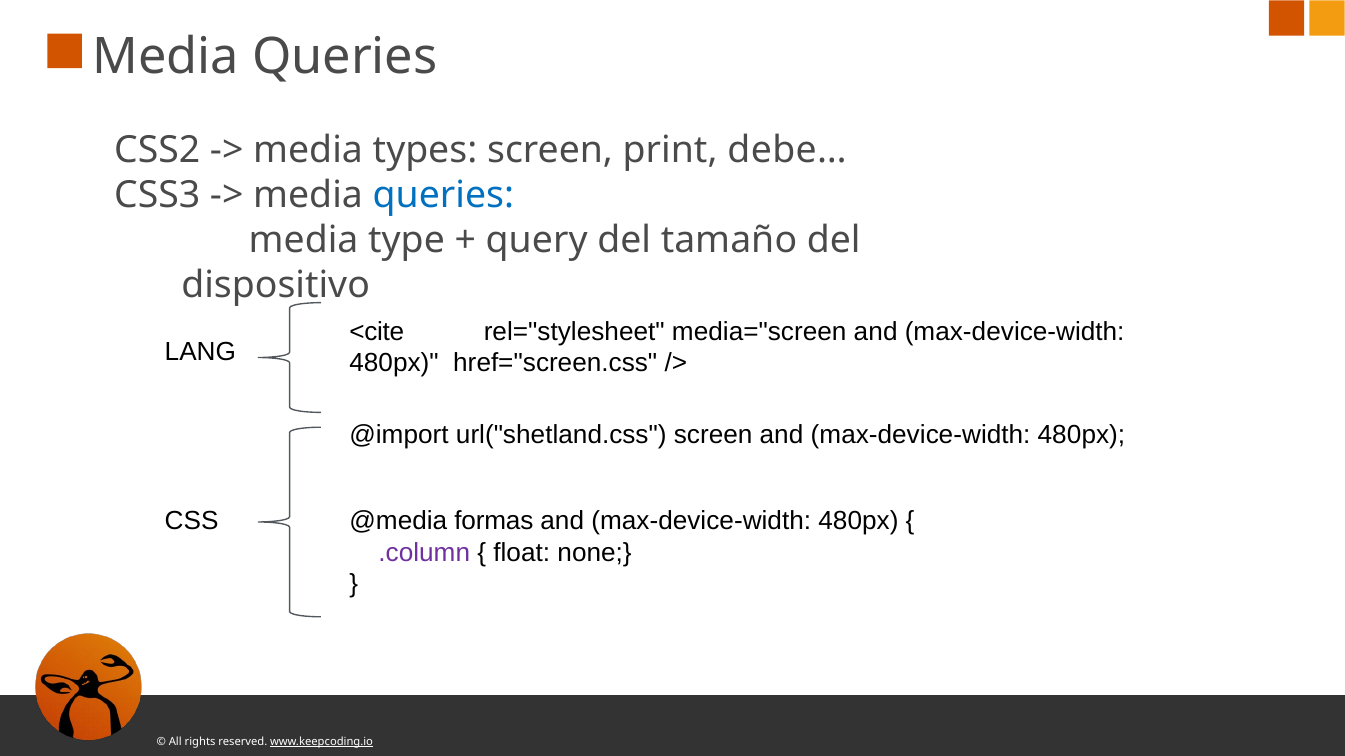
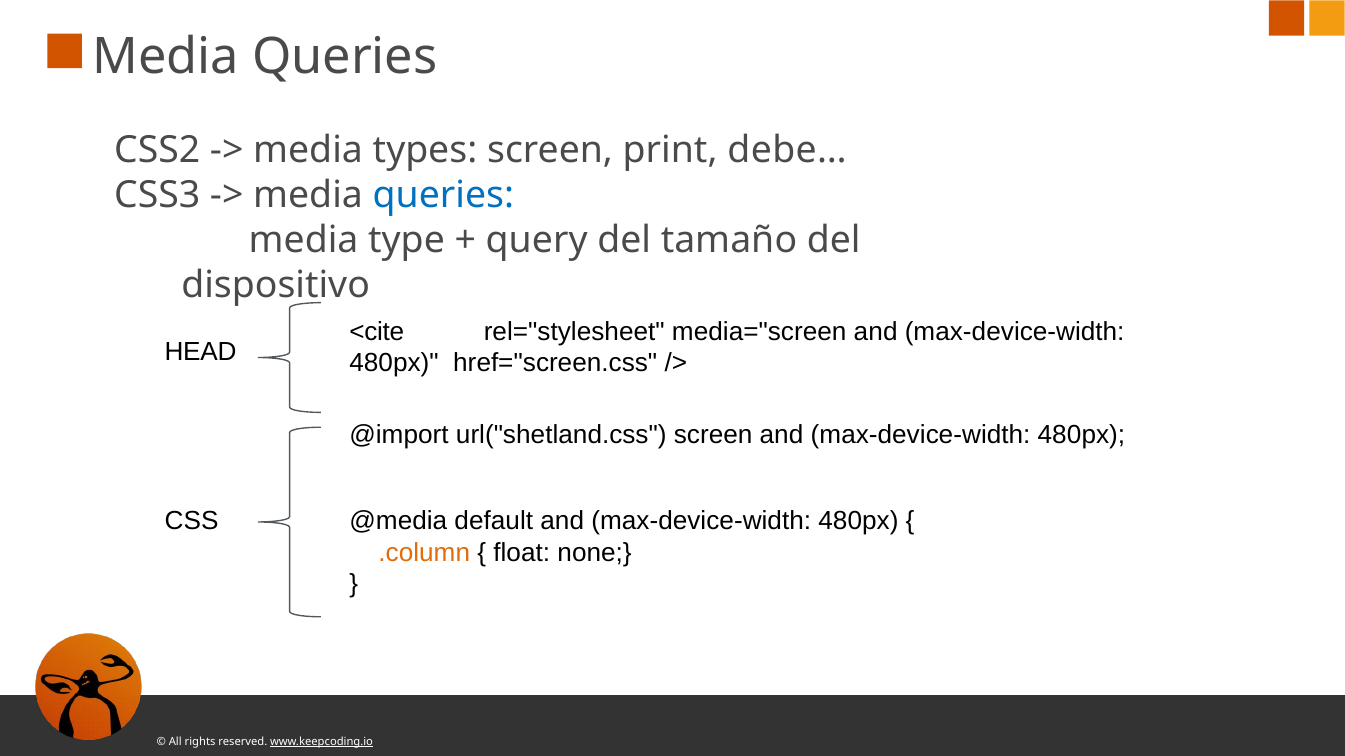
LANG: LANG -> HEAD
formas: formas -> default
.column colour: purple -> orange
